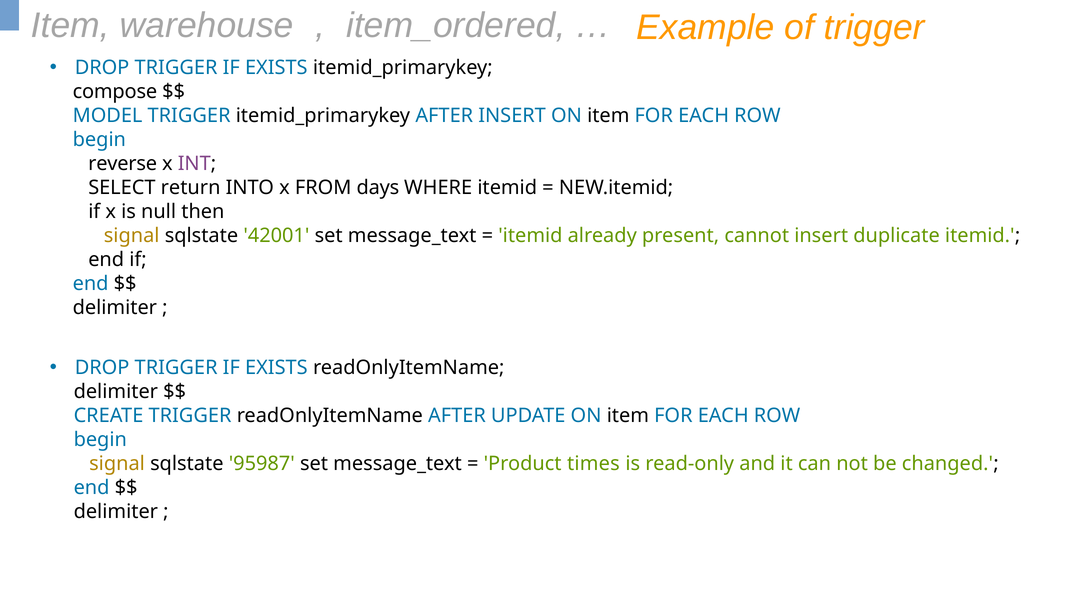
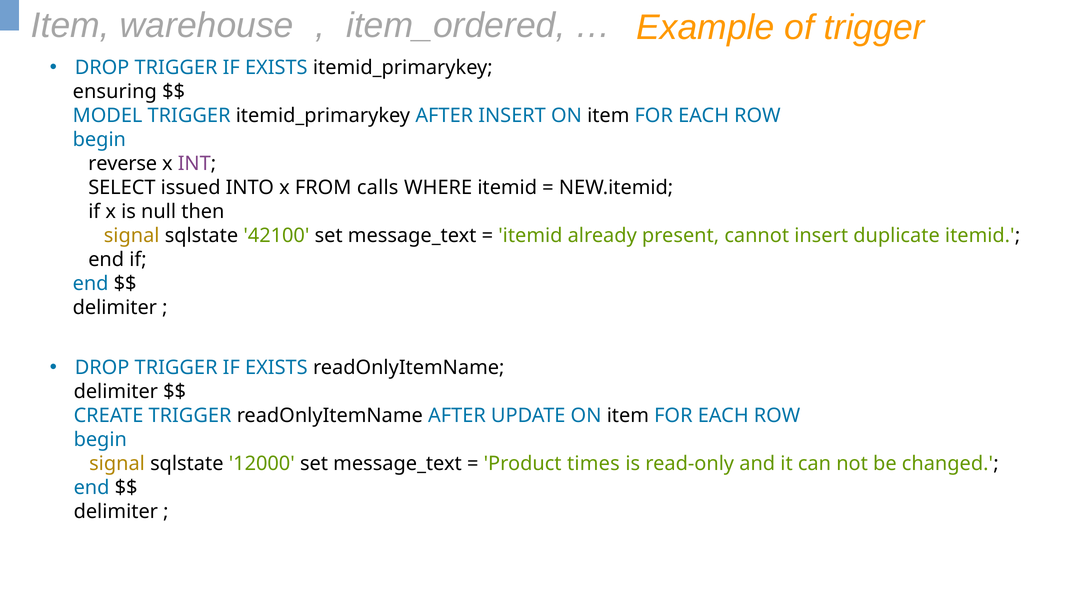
compose: compose -> ensuring
return: return -> issued
days: days -> calls
42001: 42001 -> 42100
95987: 95987 -> 12000
